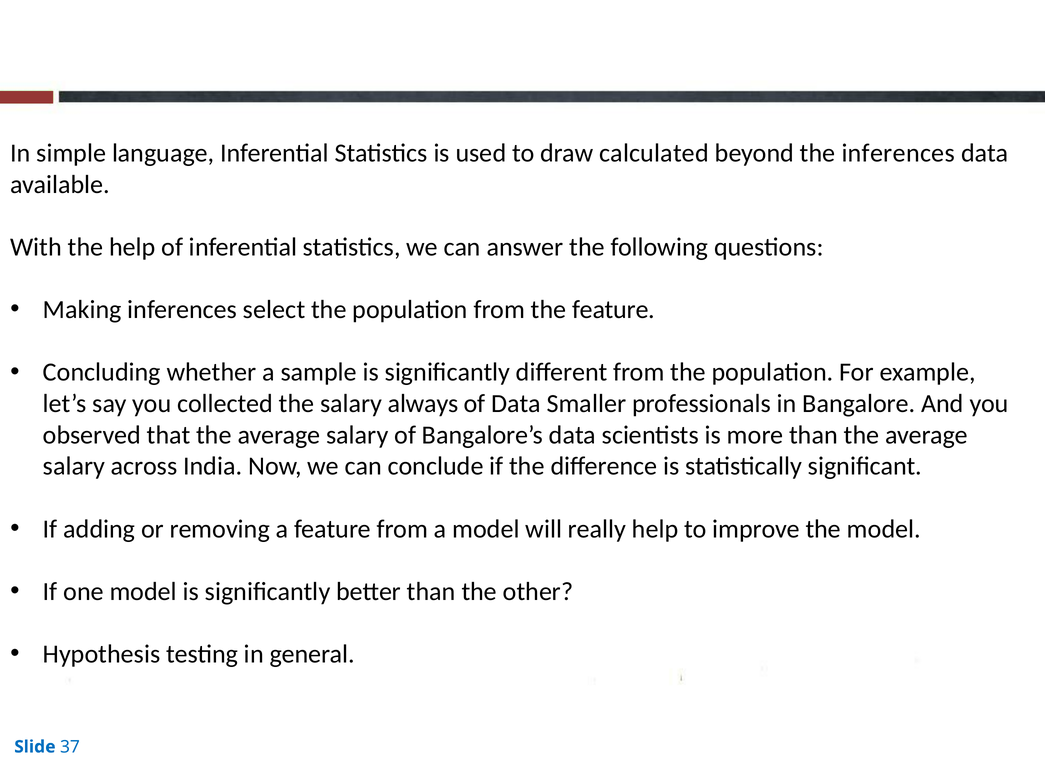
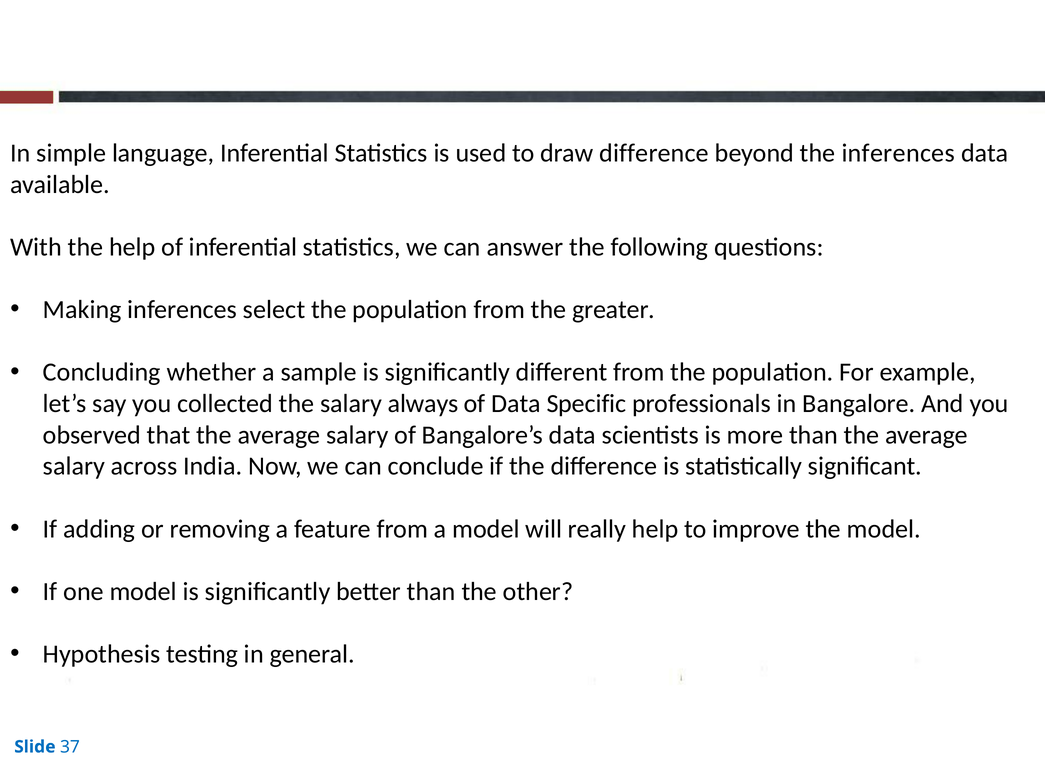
draw calculated: calculated -> difference
the feature: feature -> greater
Smaller: Smaller -> Specific
